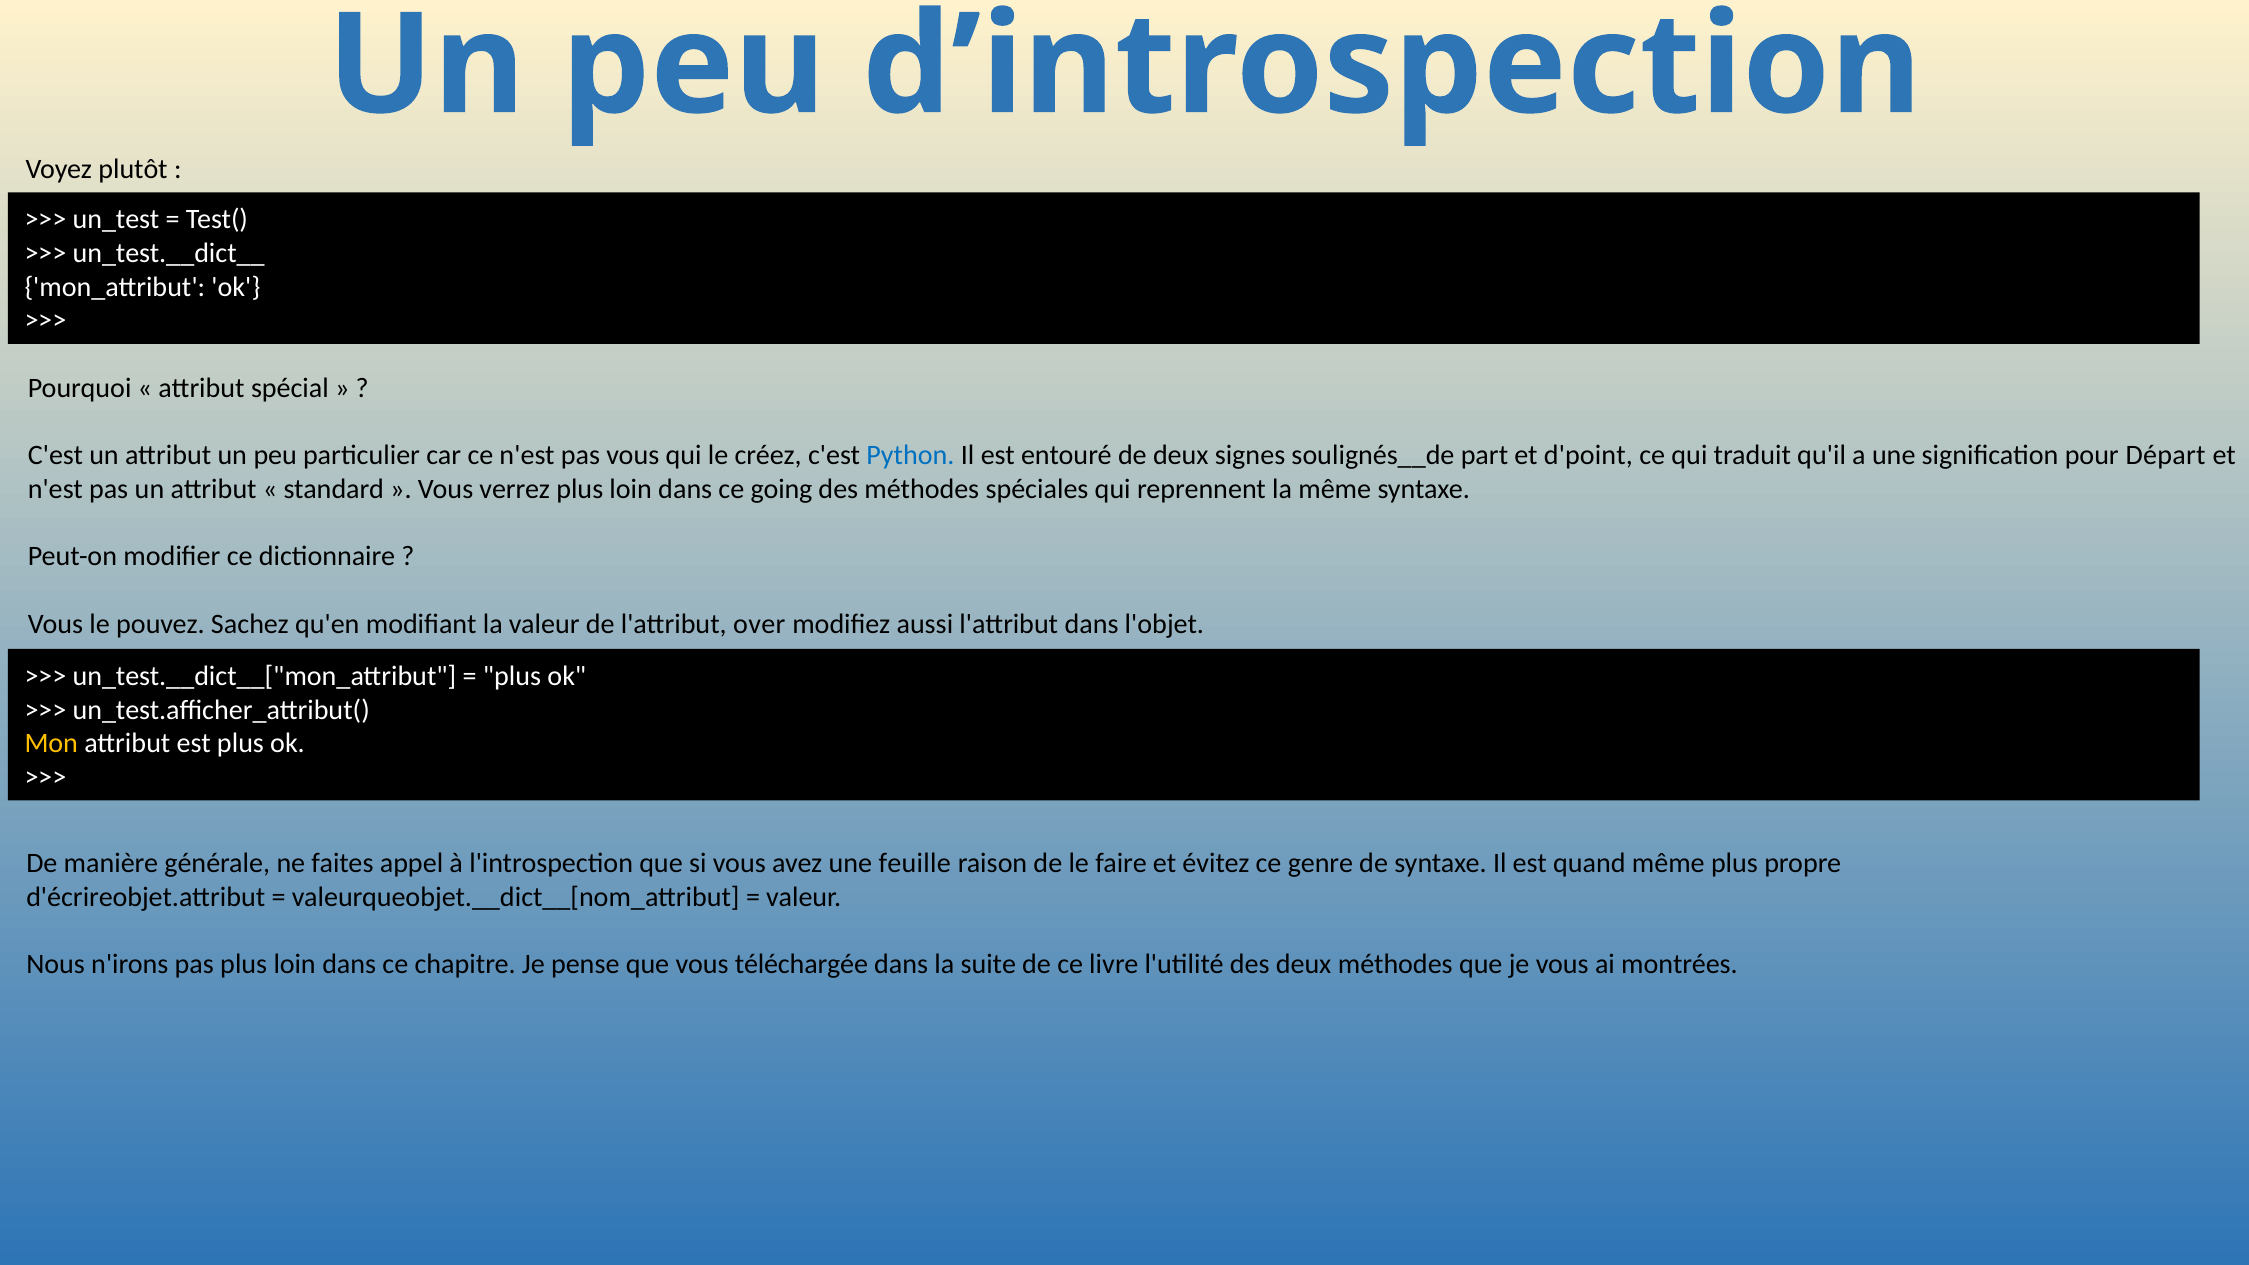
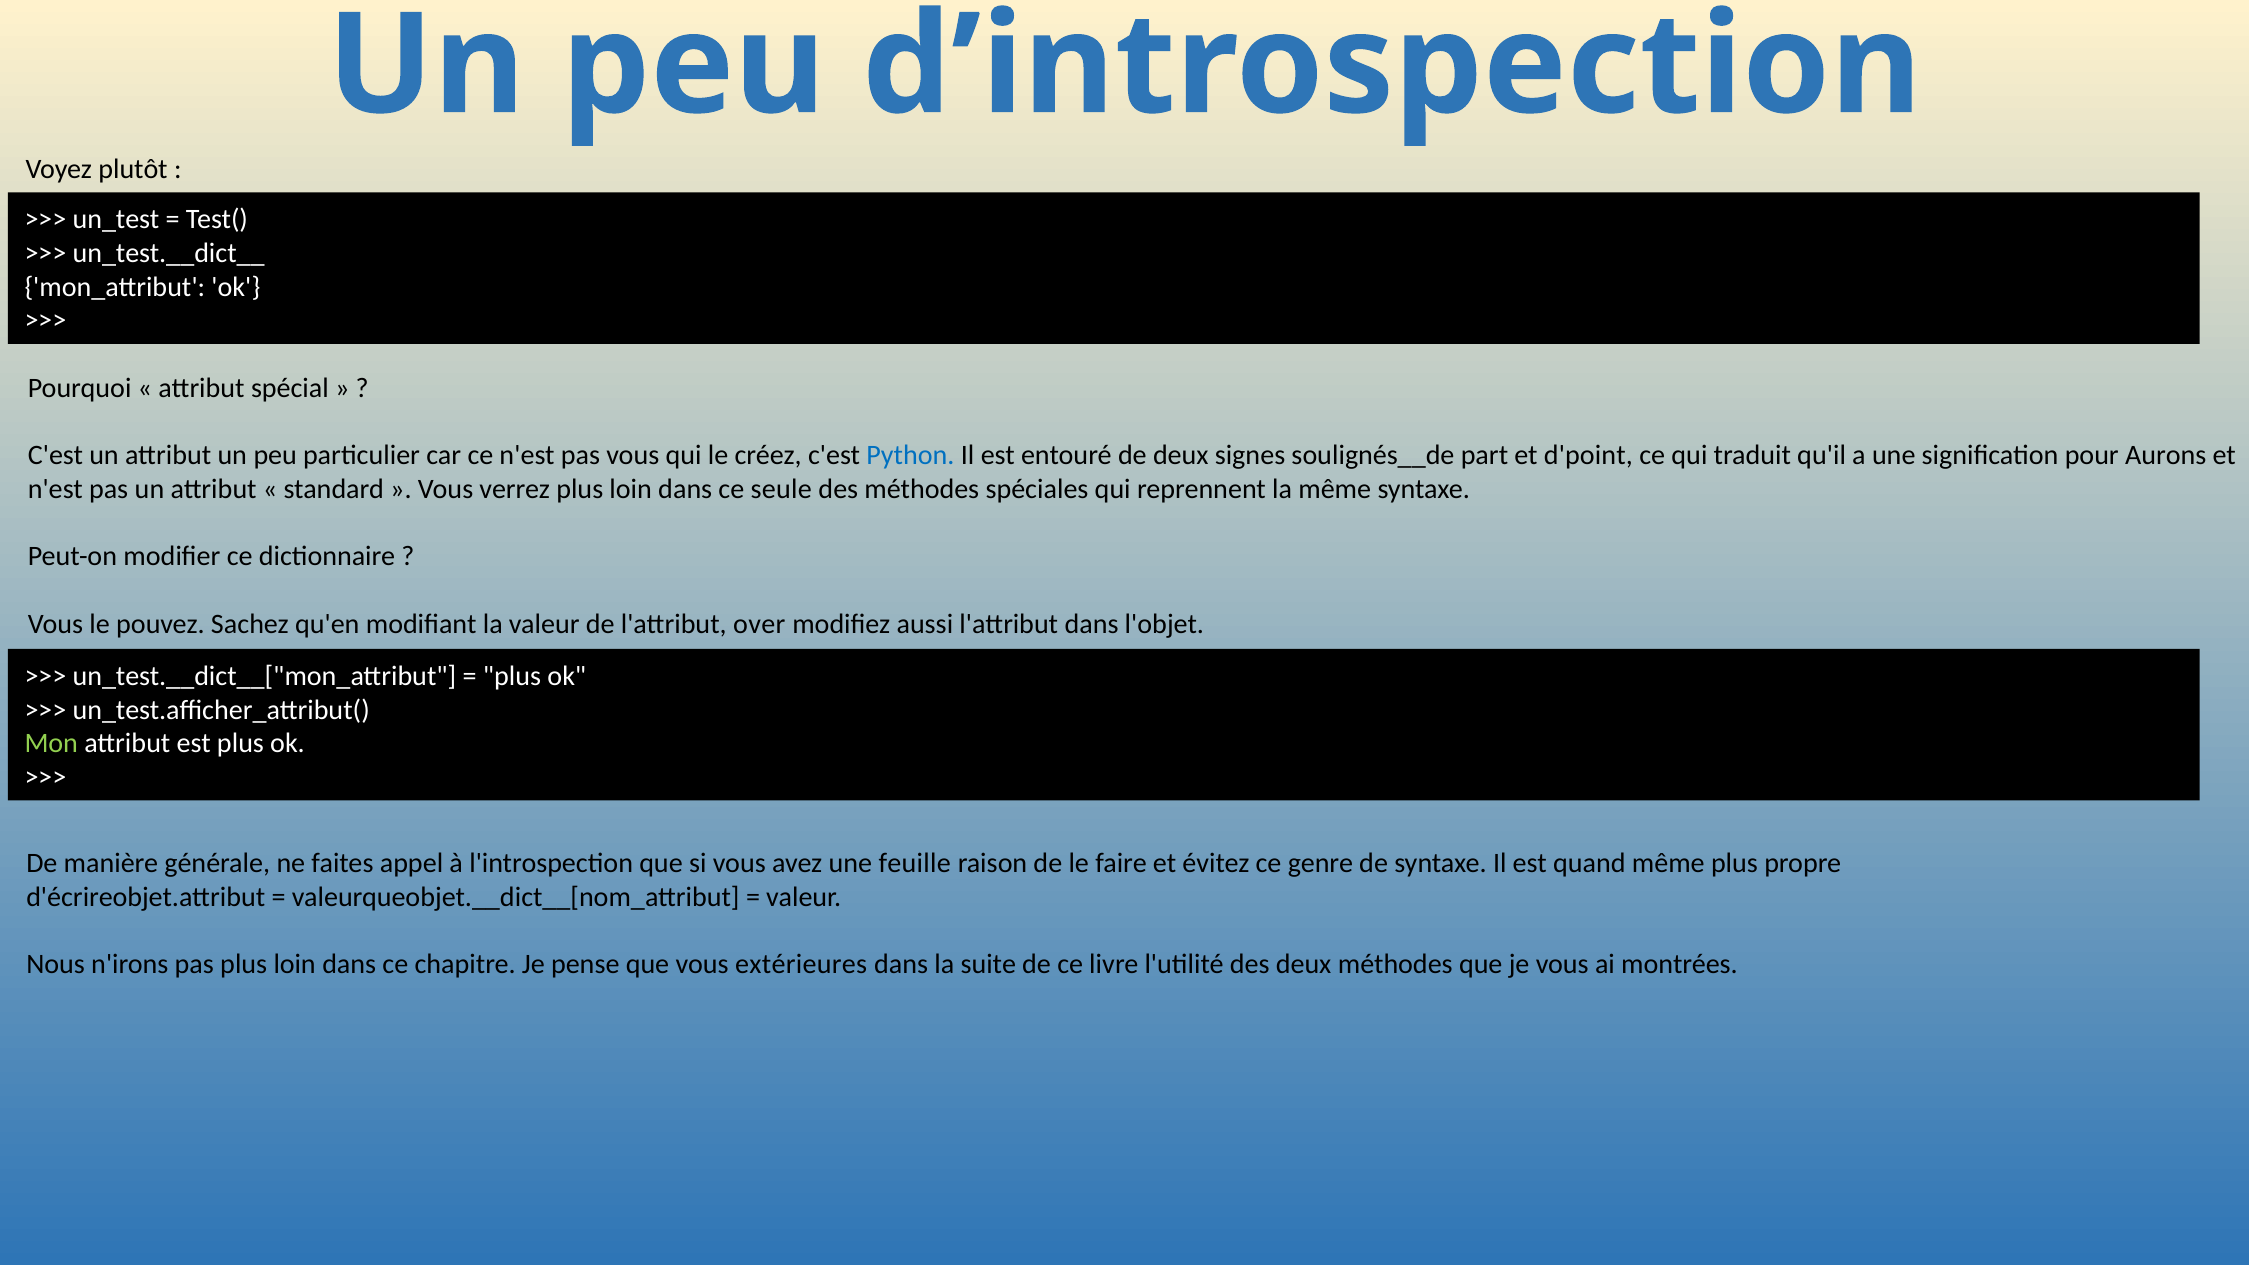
Départ: Départ -> Aurons
going: going -> seule
Mon colour: yellow -> light green
téléchargée: téléchargée -> extérieures
